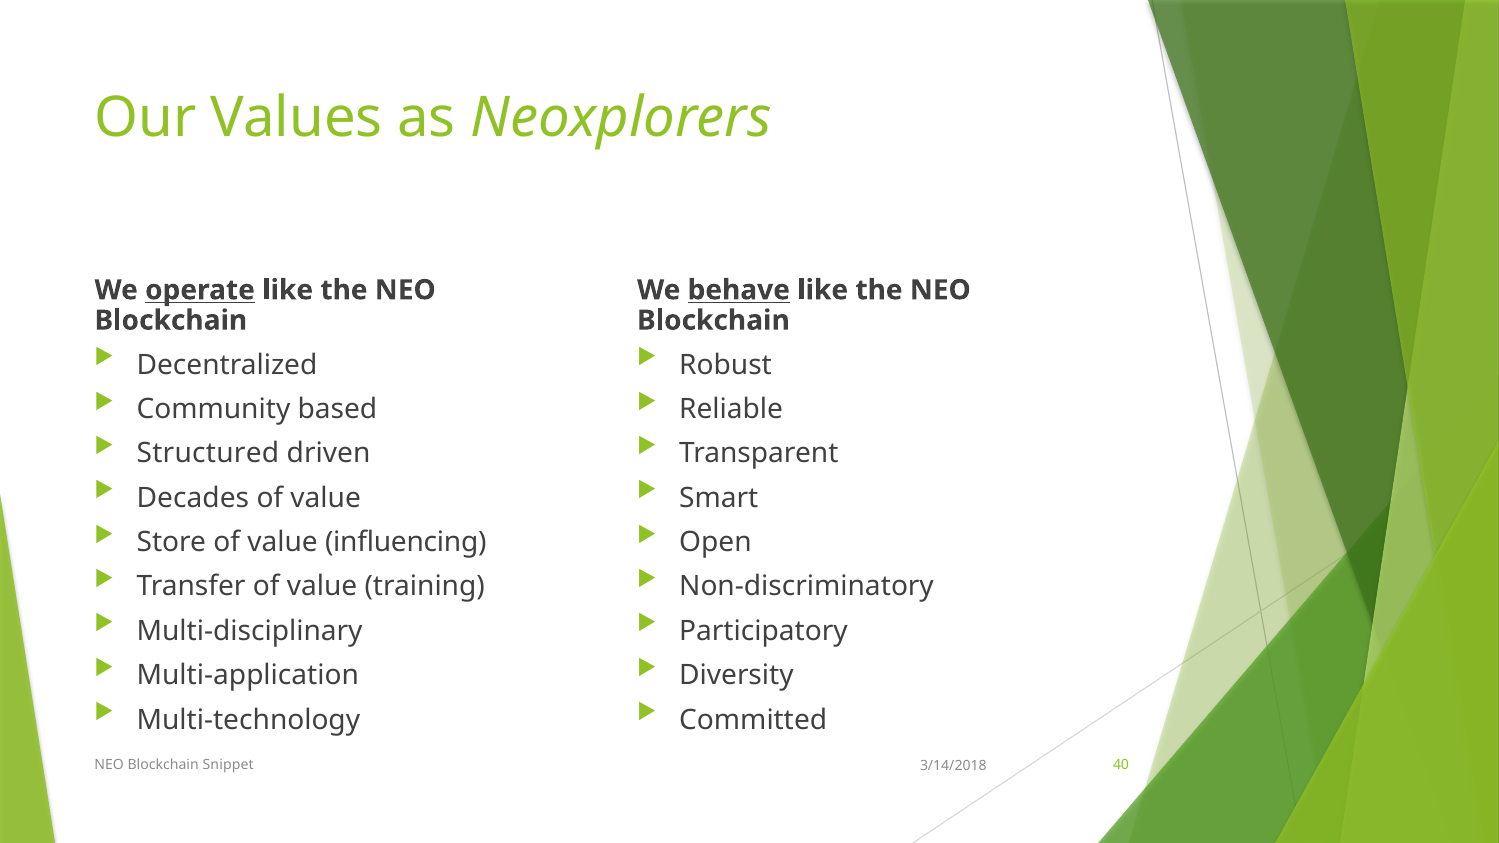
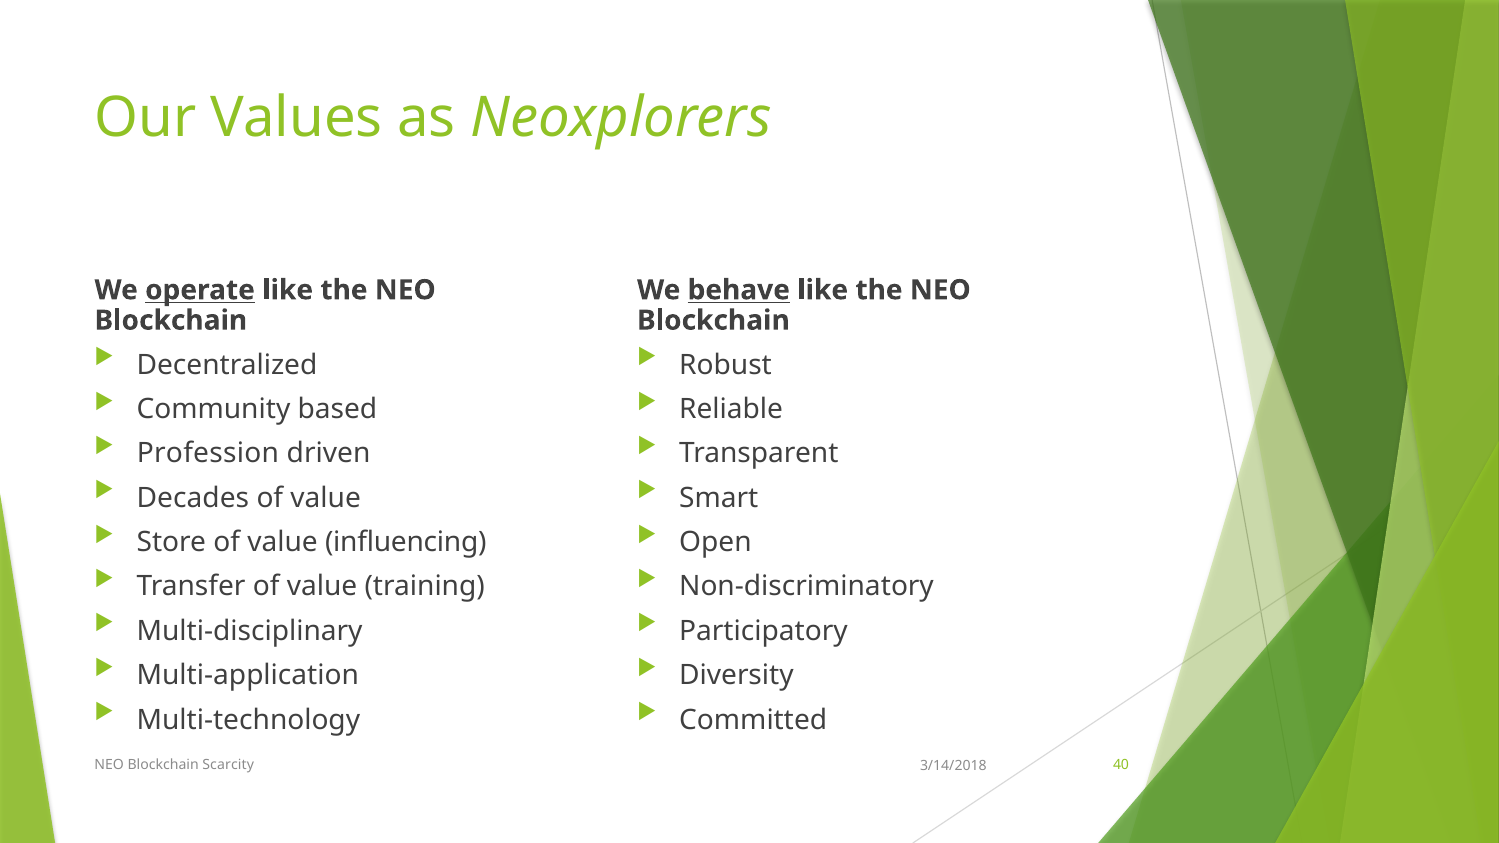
Structured: Structured -> Profession
Snippet: Snippet -> Scarcity
